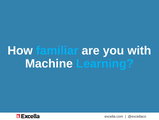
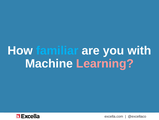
Learning colour: light blue -> pink
